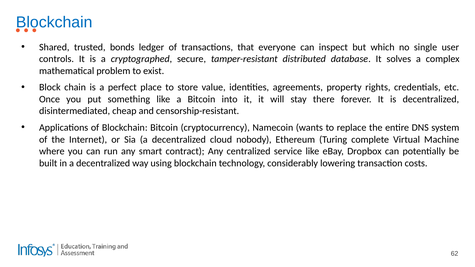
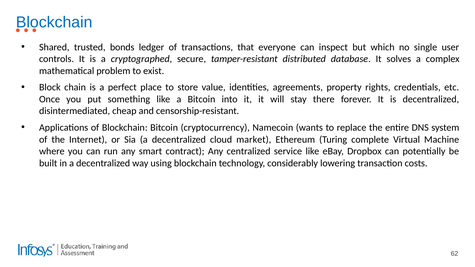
nobody: nobody -> market
